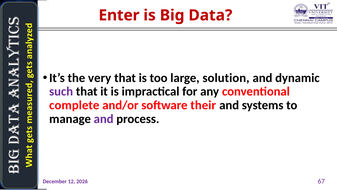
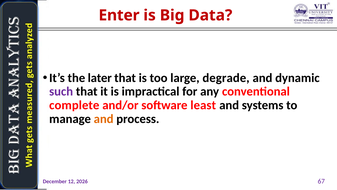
very: very -> later
solution: solution -> degrade
their: their -> least
and at (104, 119) colour: purple -> orange
